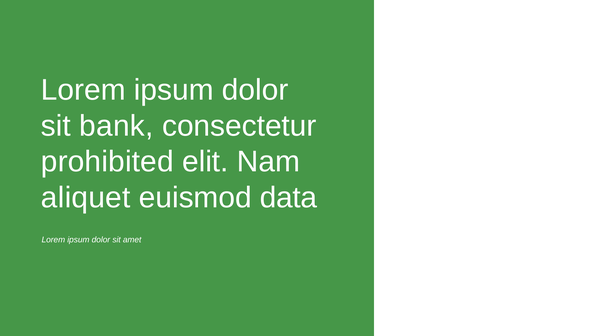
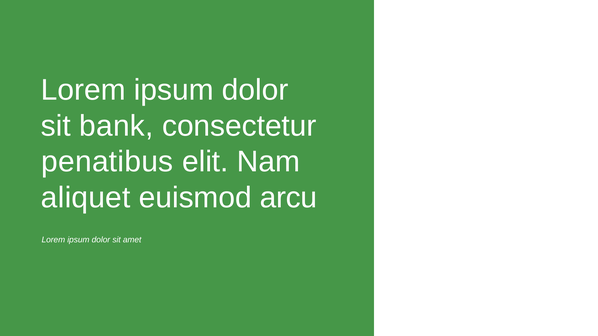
prohibited: prohibited -> penatibus
data: data -> arcu
